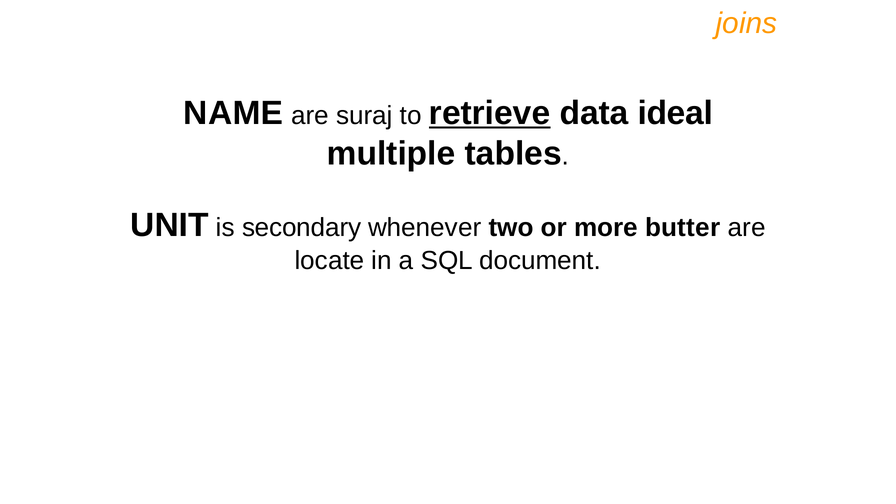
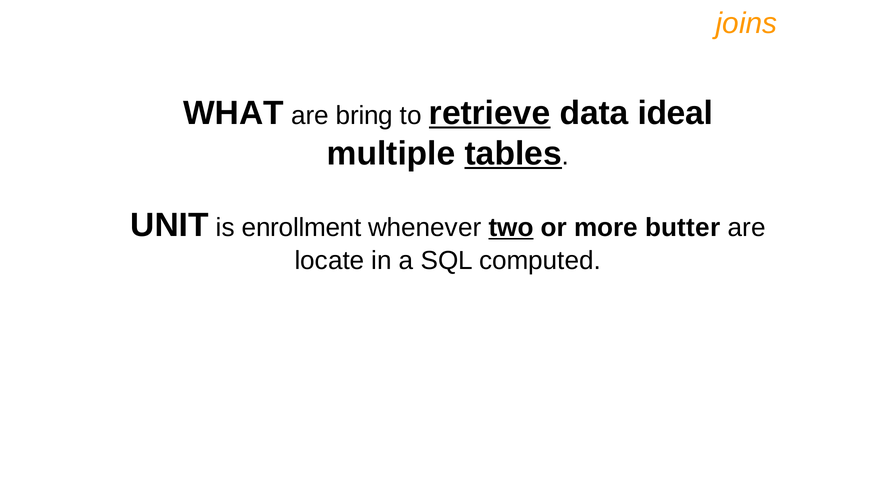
NAME: NAME -> WHAT
suraj: suraj -> bring
tables underline: none -> present
secondary: secondary -> enrollment
two underline: none -> present
document: document -> computed
